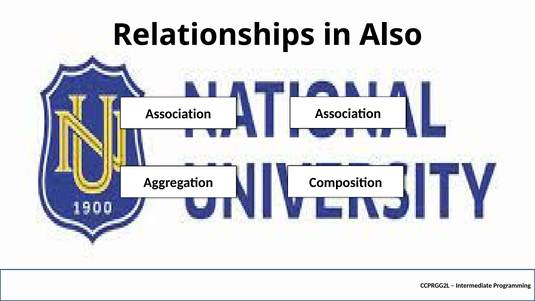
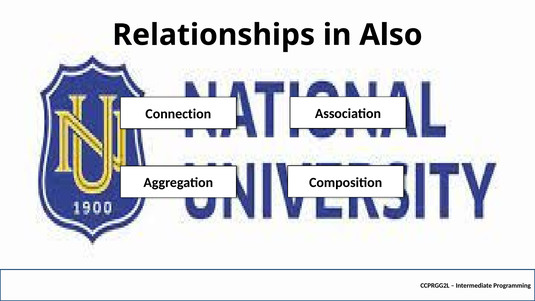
Association at (178, 114): Association -> Connection
